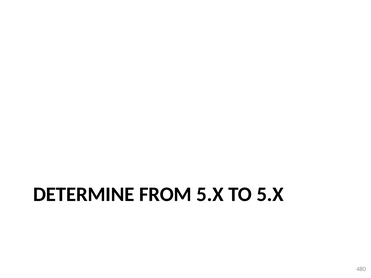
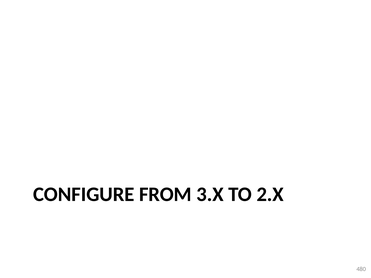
DETERMINE: DETERMINE -> CONFIGURE
FROM 5.X: 5.X -> 3.X
TO 5.X: 5.X -> 2.X
